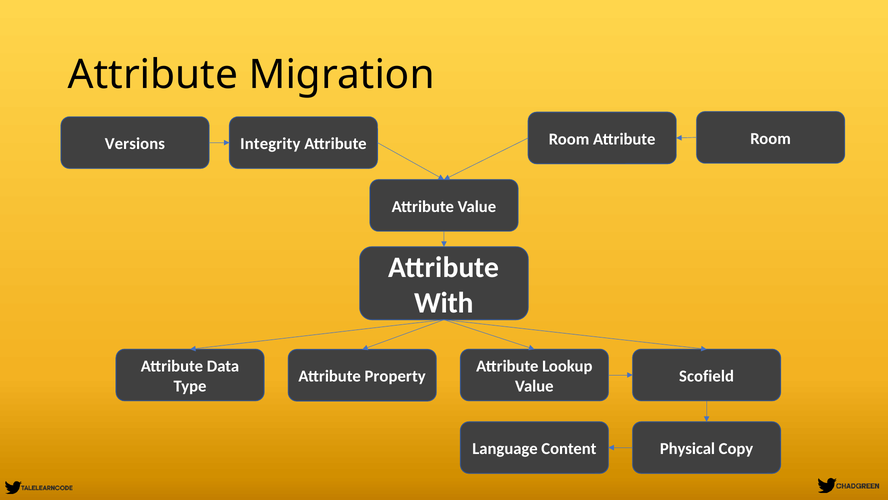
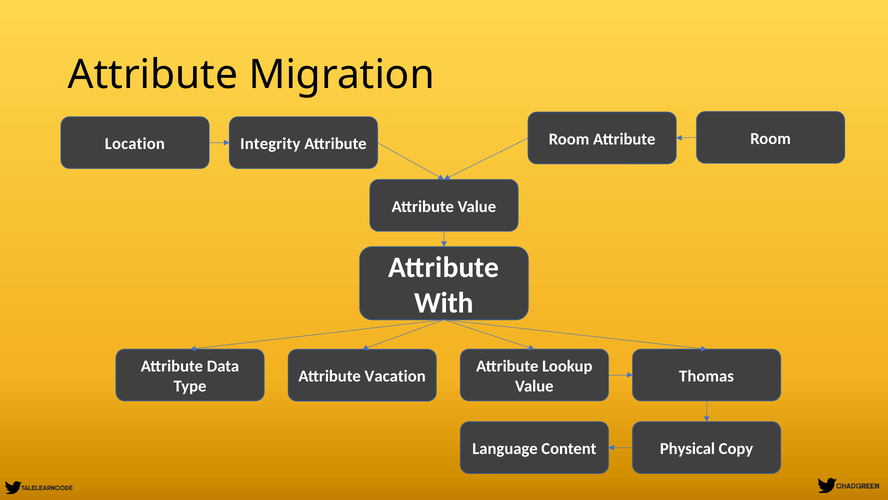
Versions: Versions -> Location
Scofield: Scofield -> Thomas
Property: Property -> Vacation
